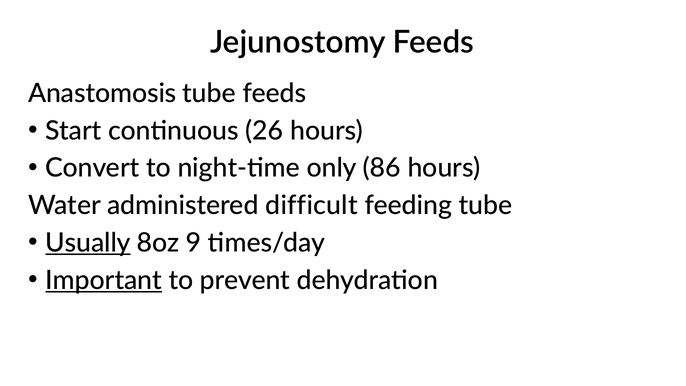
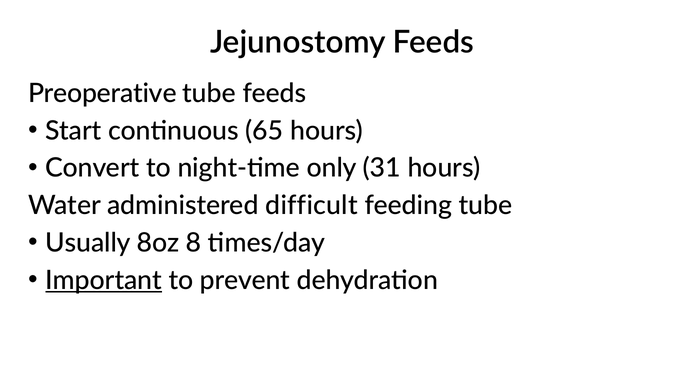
Anastomosis: Anastomosis -> Preoperative
26: 26 -> 65
86: 86 -> 31
Usually underline: present -> none
9: 9 -> 8
